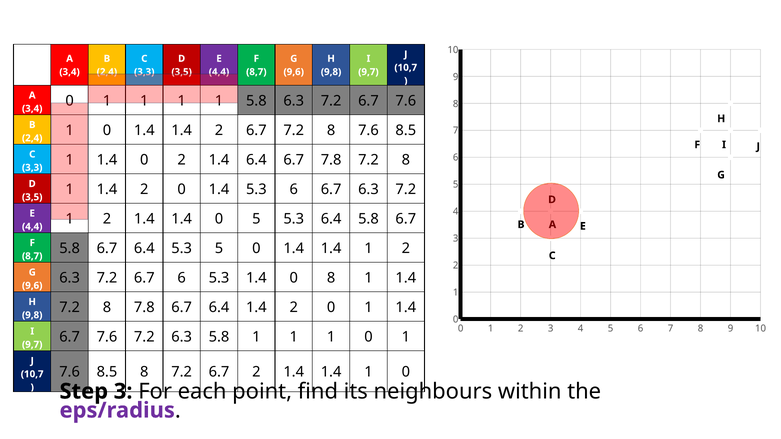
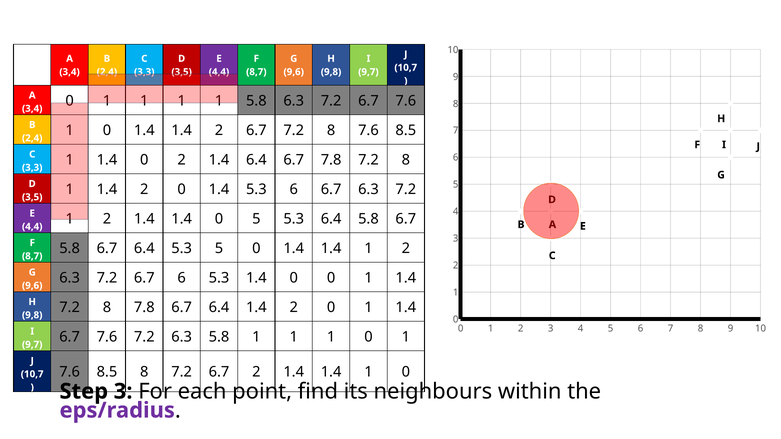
0 8: 8 -> 0
